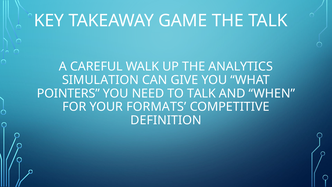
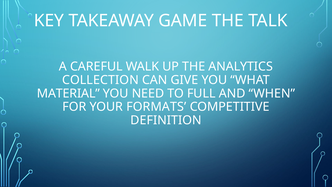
SIMULATION: SIMULATION -> COLLECTION
POINTERS: POINTERS -> MATERIAL
TO TALK: TALK -> FULL
